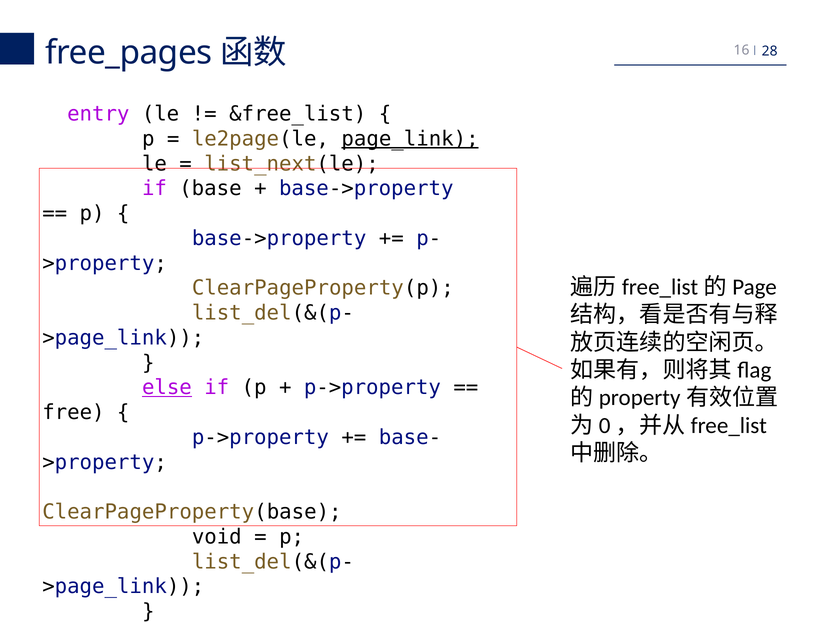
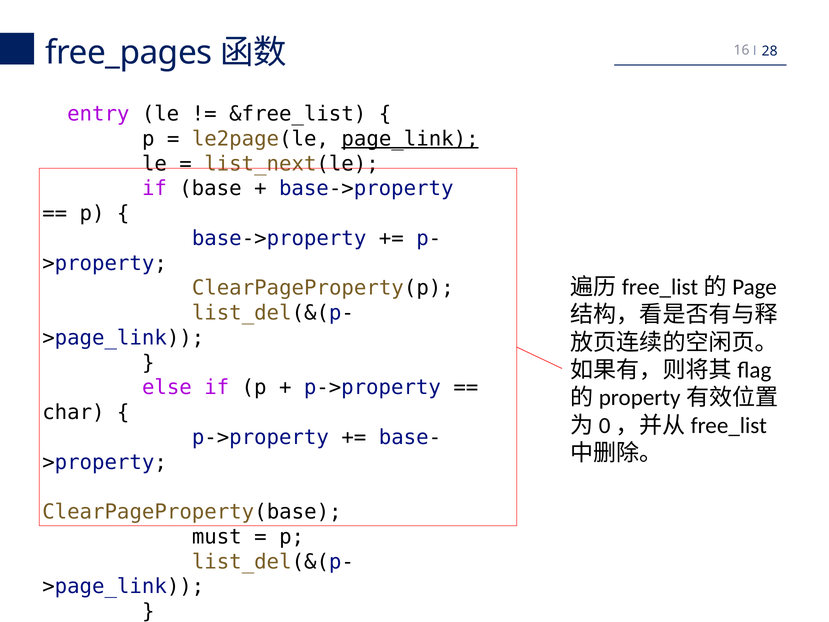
else underline: present -> none
free: free -> char
void: void -> must
